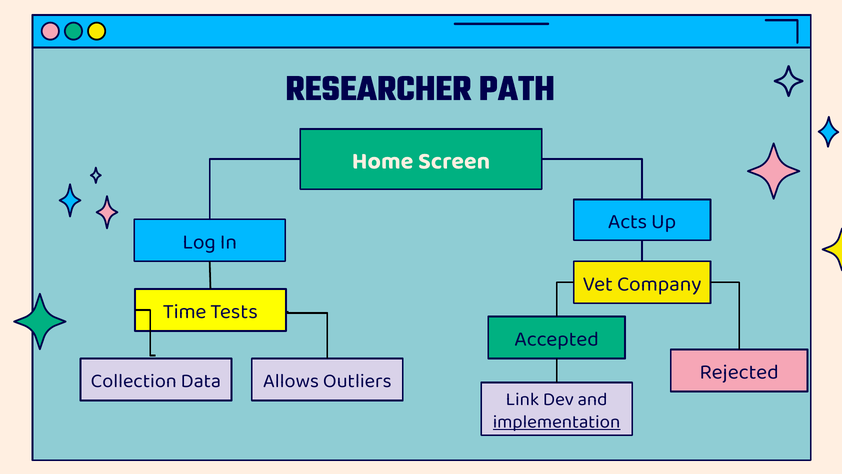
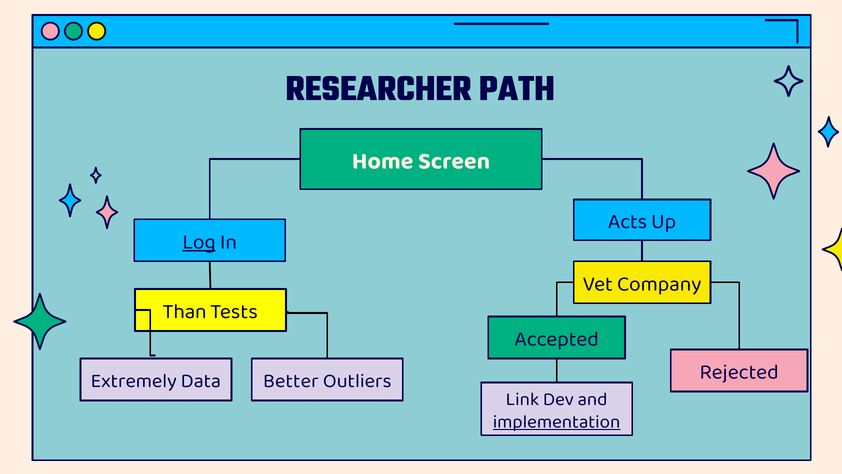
Log underline: none -> present
Time: Time -> Than
Collection: Collection -> Extremely
Allows: Allows -> Better
